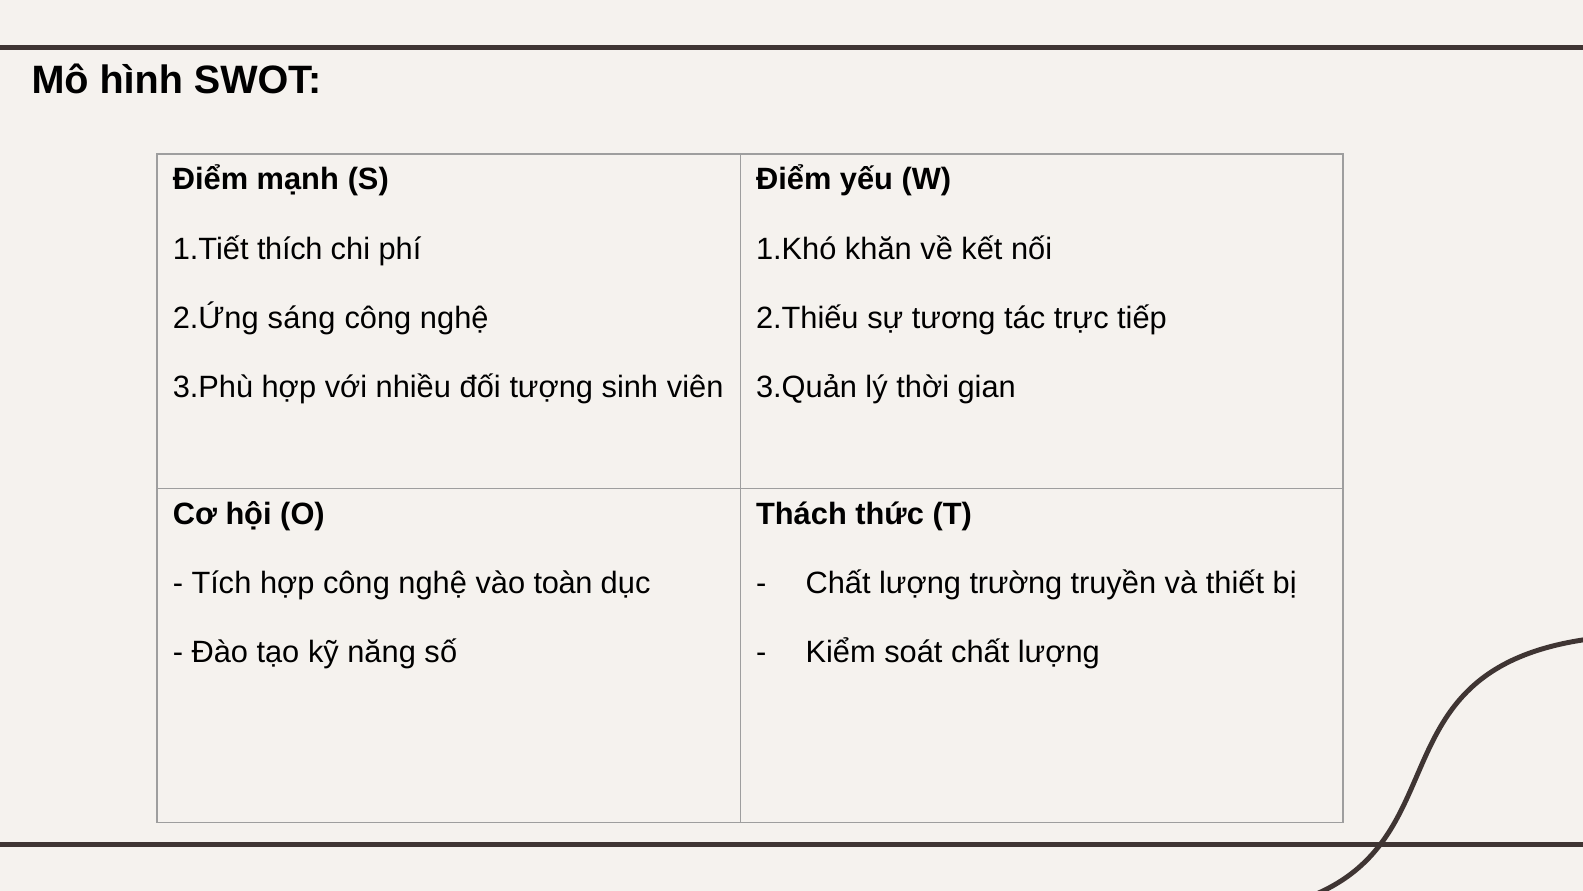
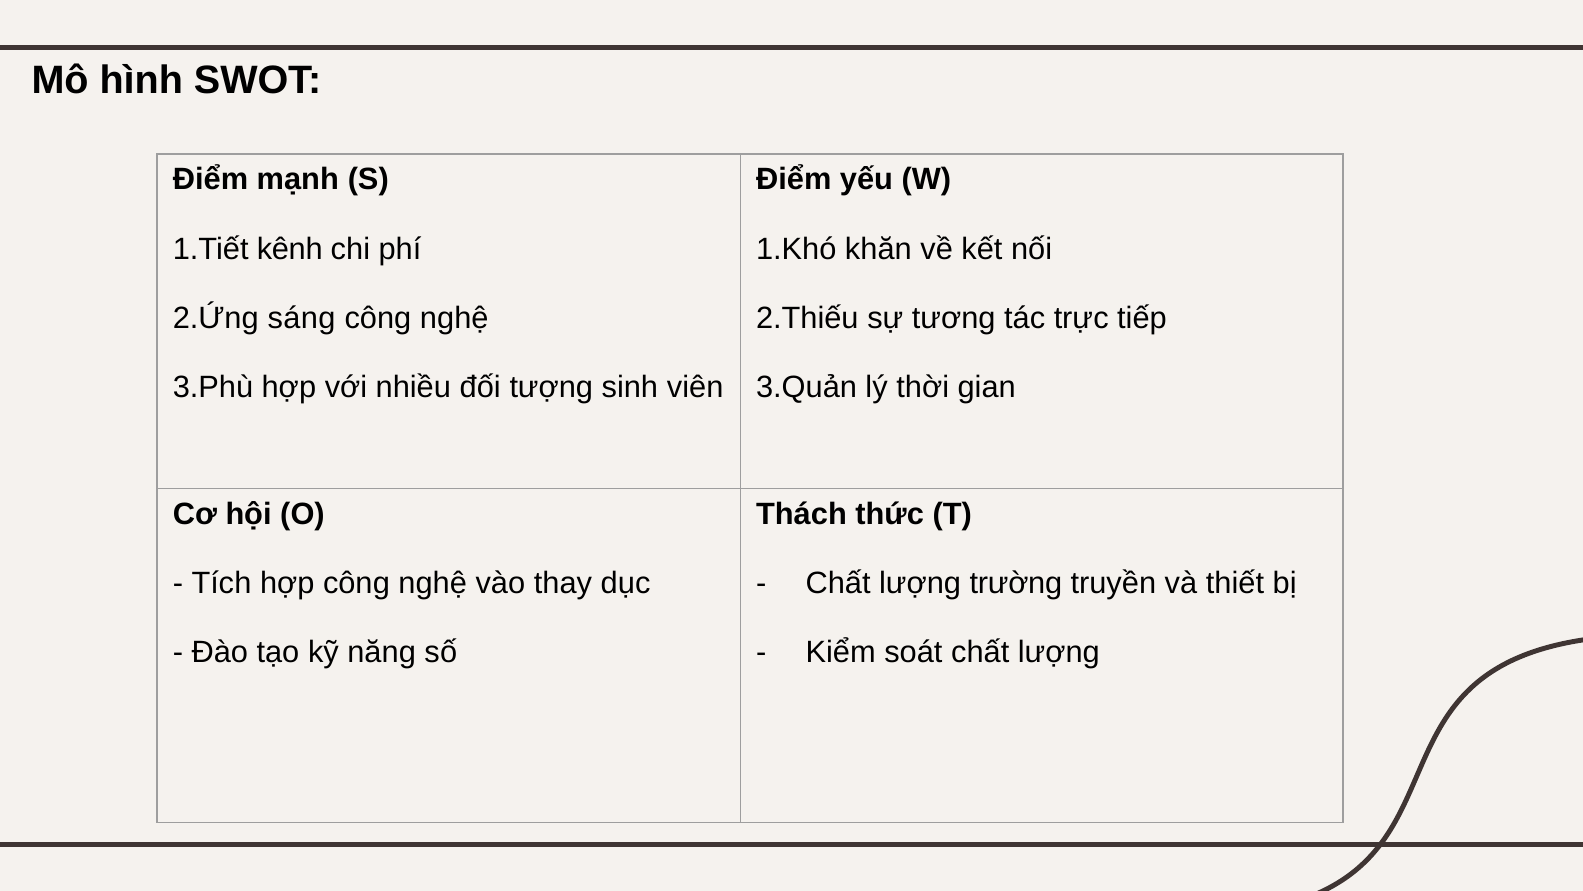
thích: thích -> kênh
toàn: toàn -> thay
